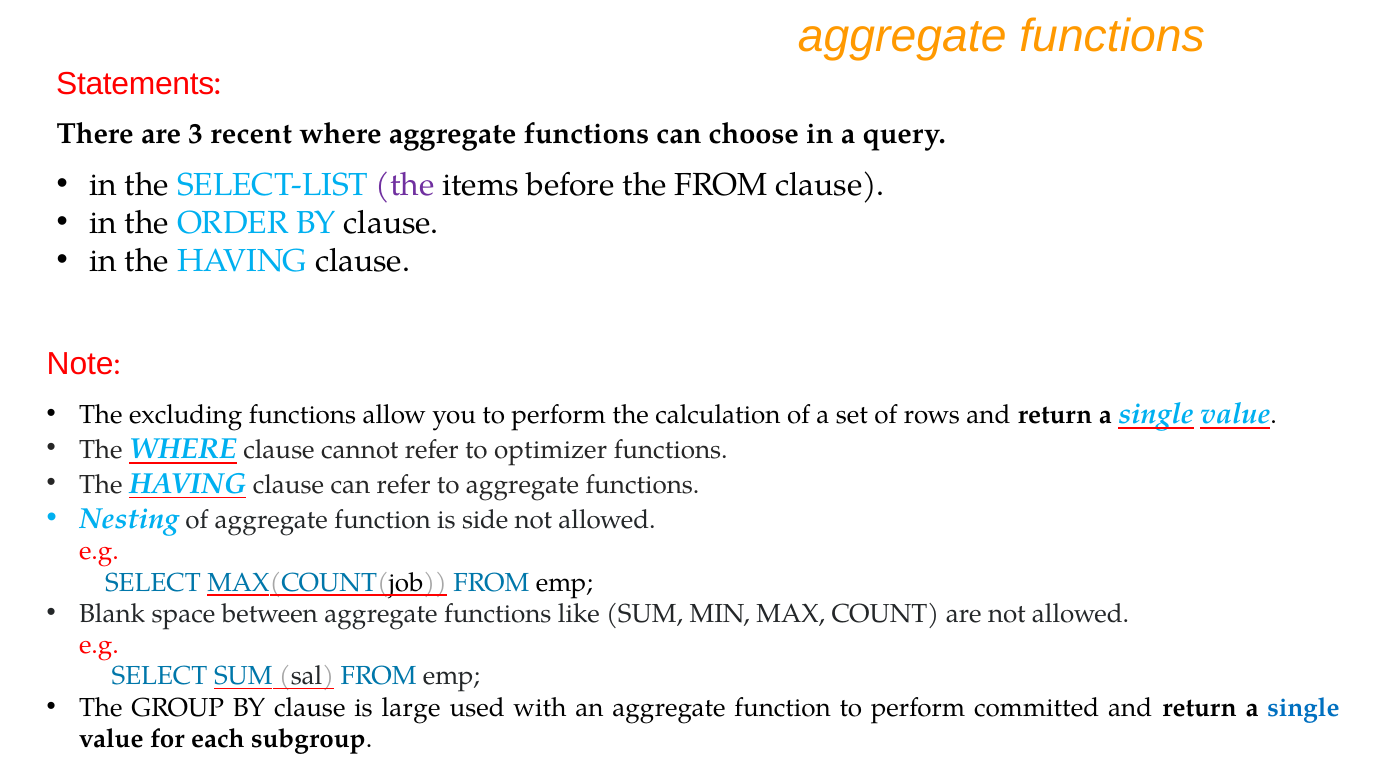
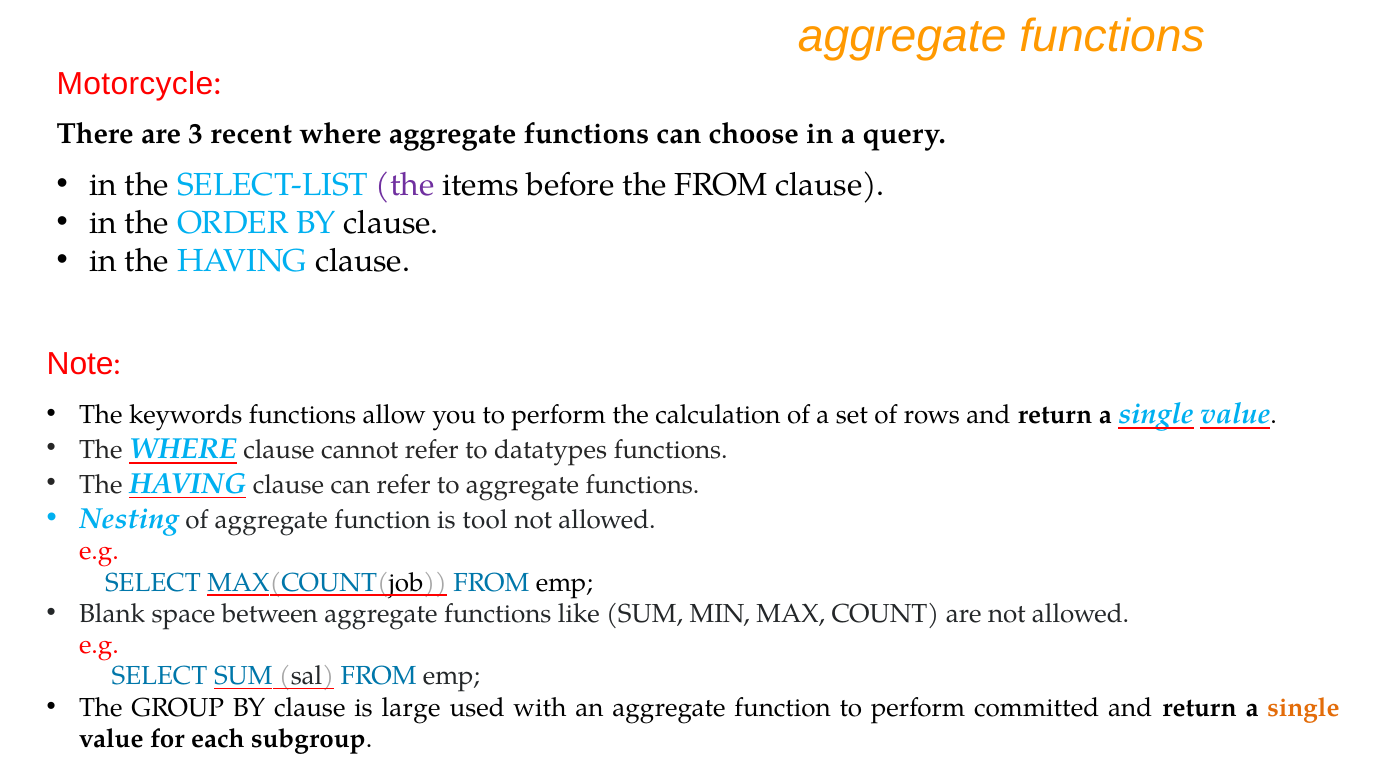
Statements: Statements -> Motorcycle
excluding: excluding -> keywords
optimizer: optimizer -> datatypes
side: side -> tool
single at (1303, 708) colour: blue -> orange
